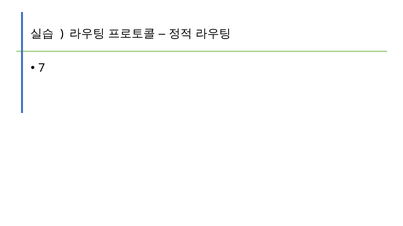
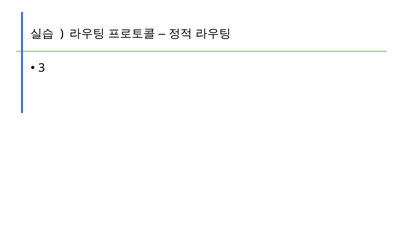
7: 7 -> 3
